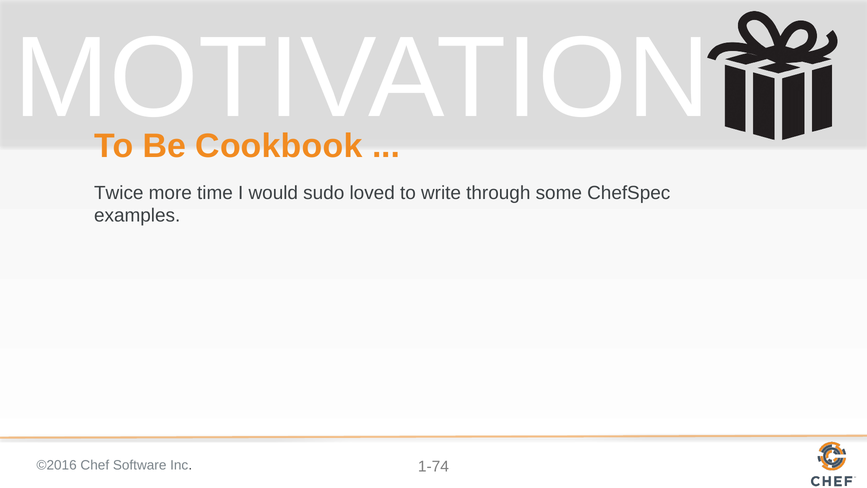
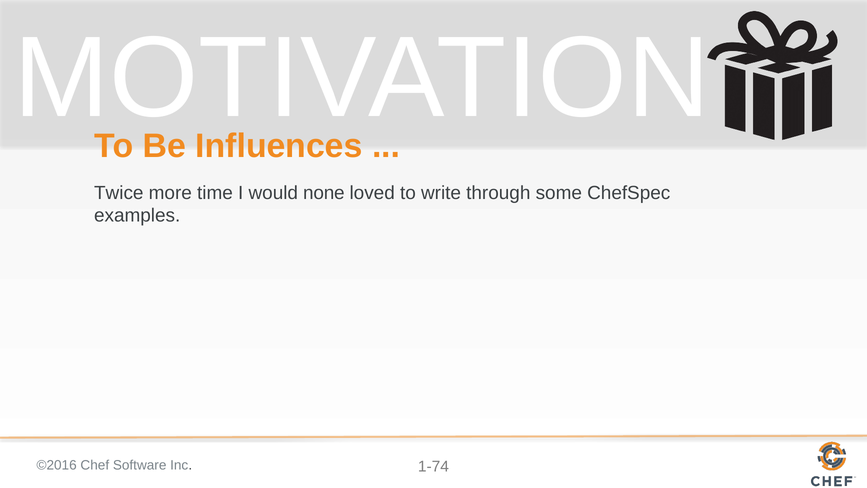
Cookbook: Cookbook -> Influences
sudo: sudo -> none
